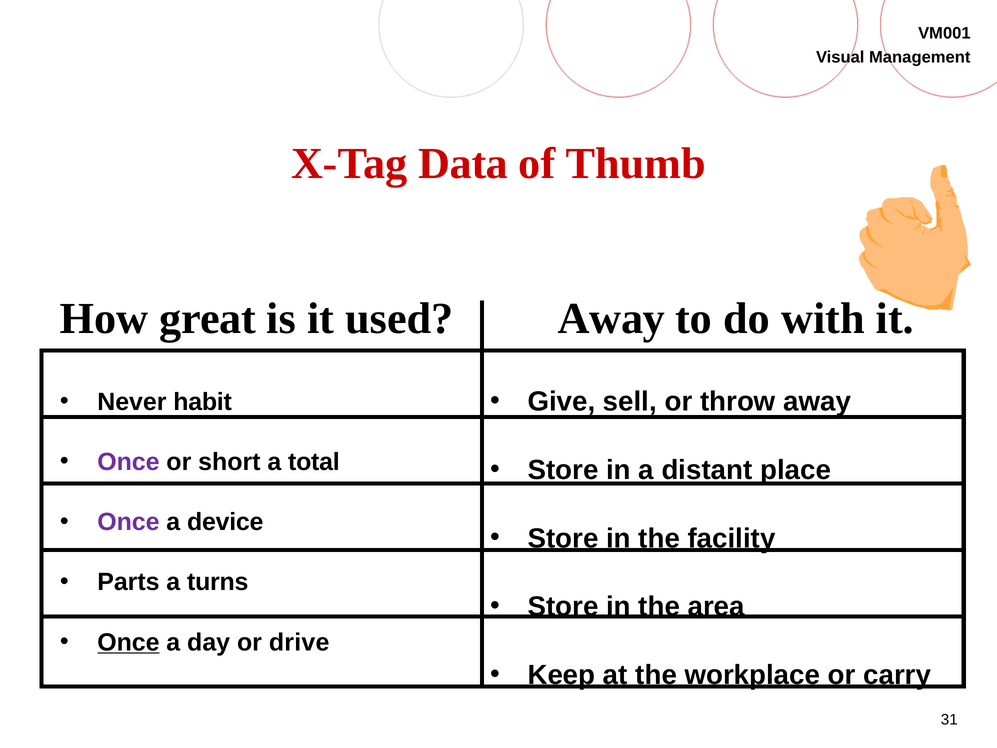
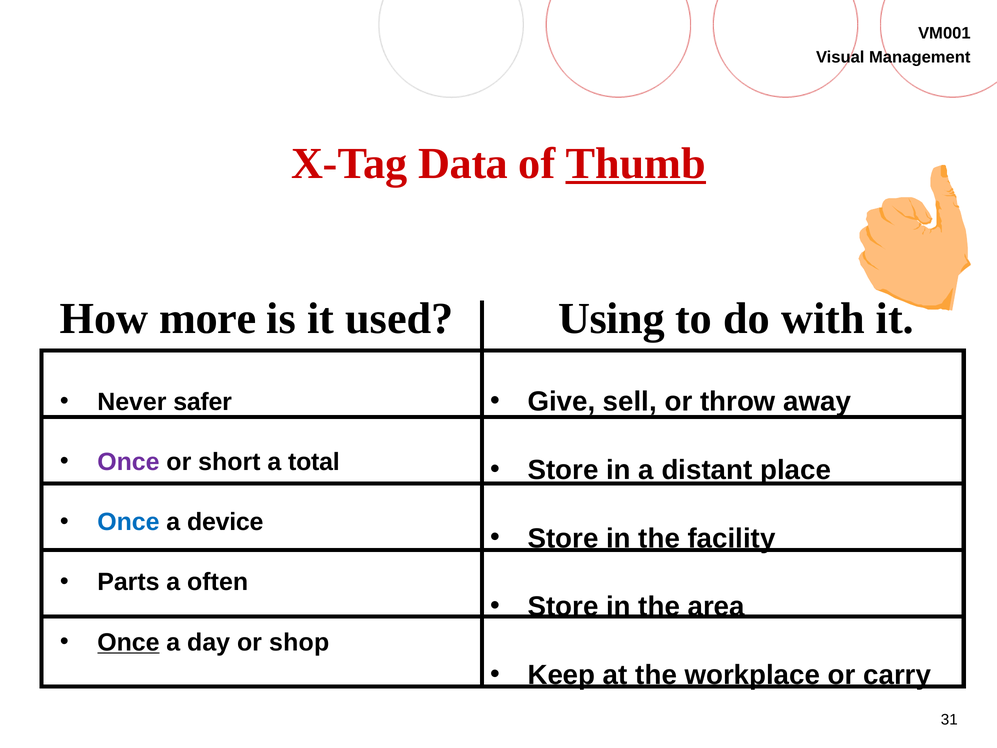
Thumb underline: none -> present
great: great -> more
used Away: Away -> Using
habit: habit -> safer
Once at (128, 522) colour: purple -> blue
turns: turns -> often
drive: drive -> shop
